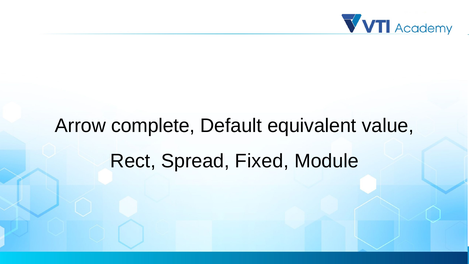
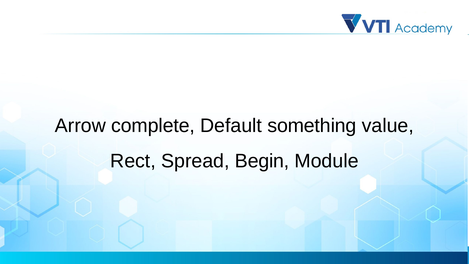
equivalent: equivalent -> something
Fixed: Fixed -> Begin
